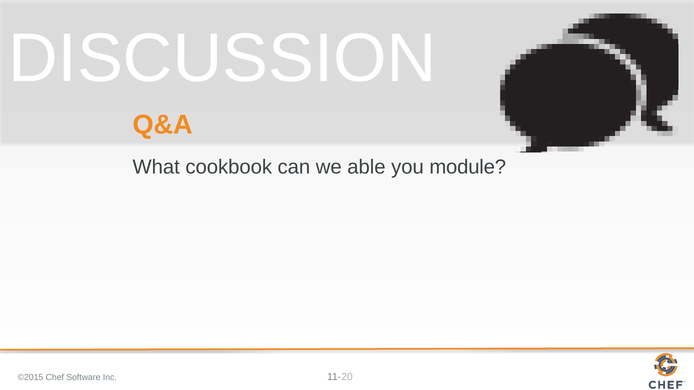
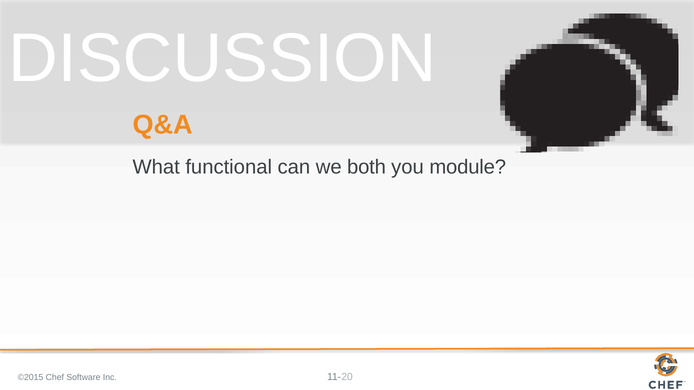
cookbook: cookbook -> functional
able: able -> both
